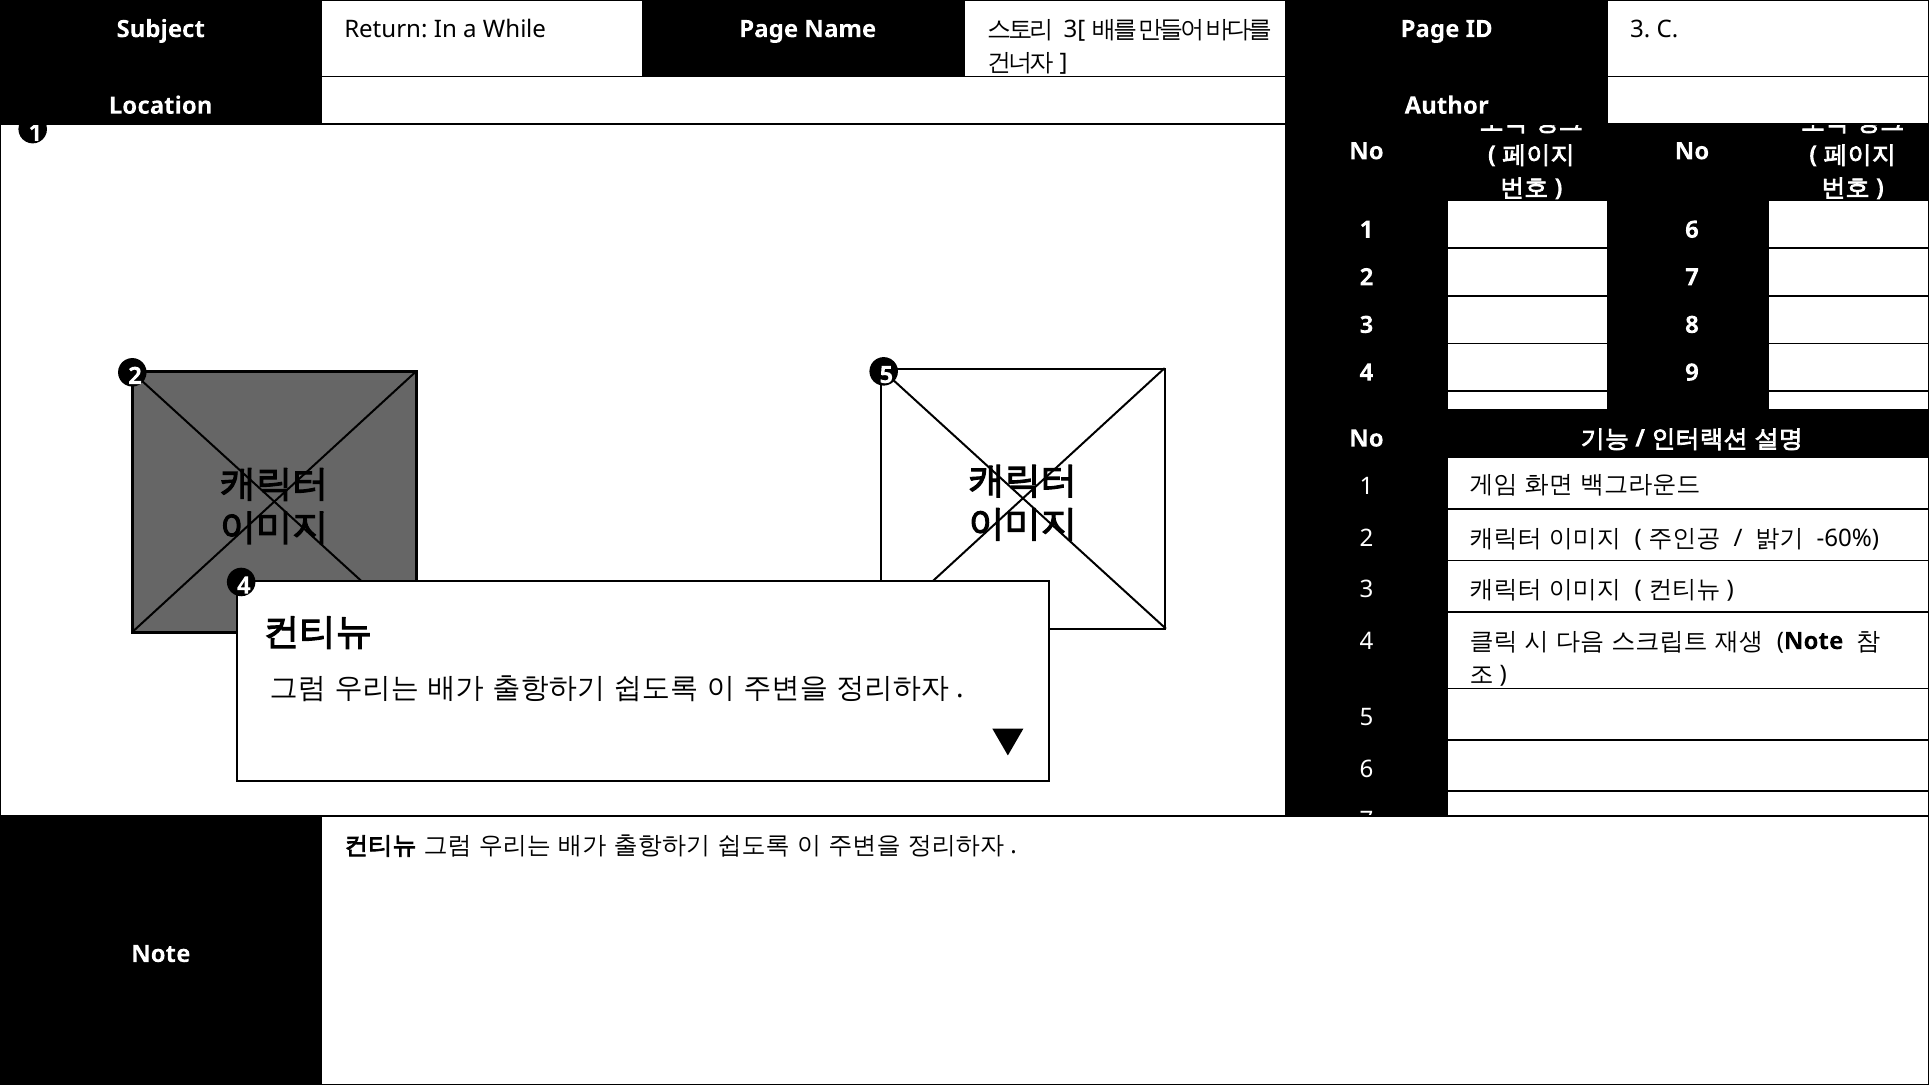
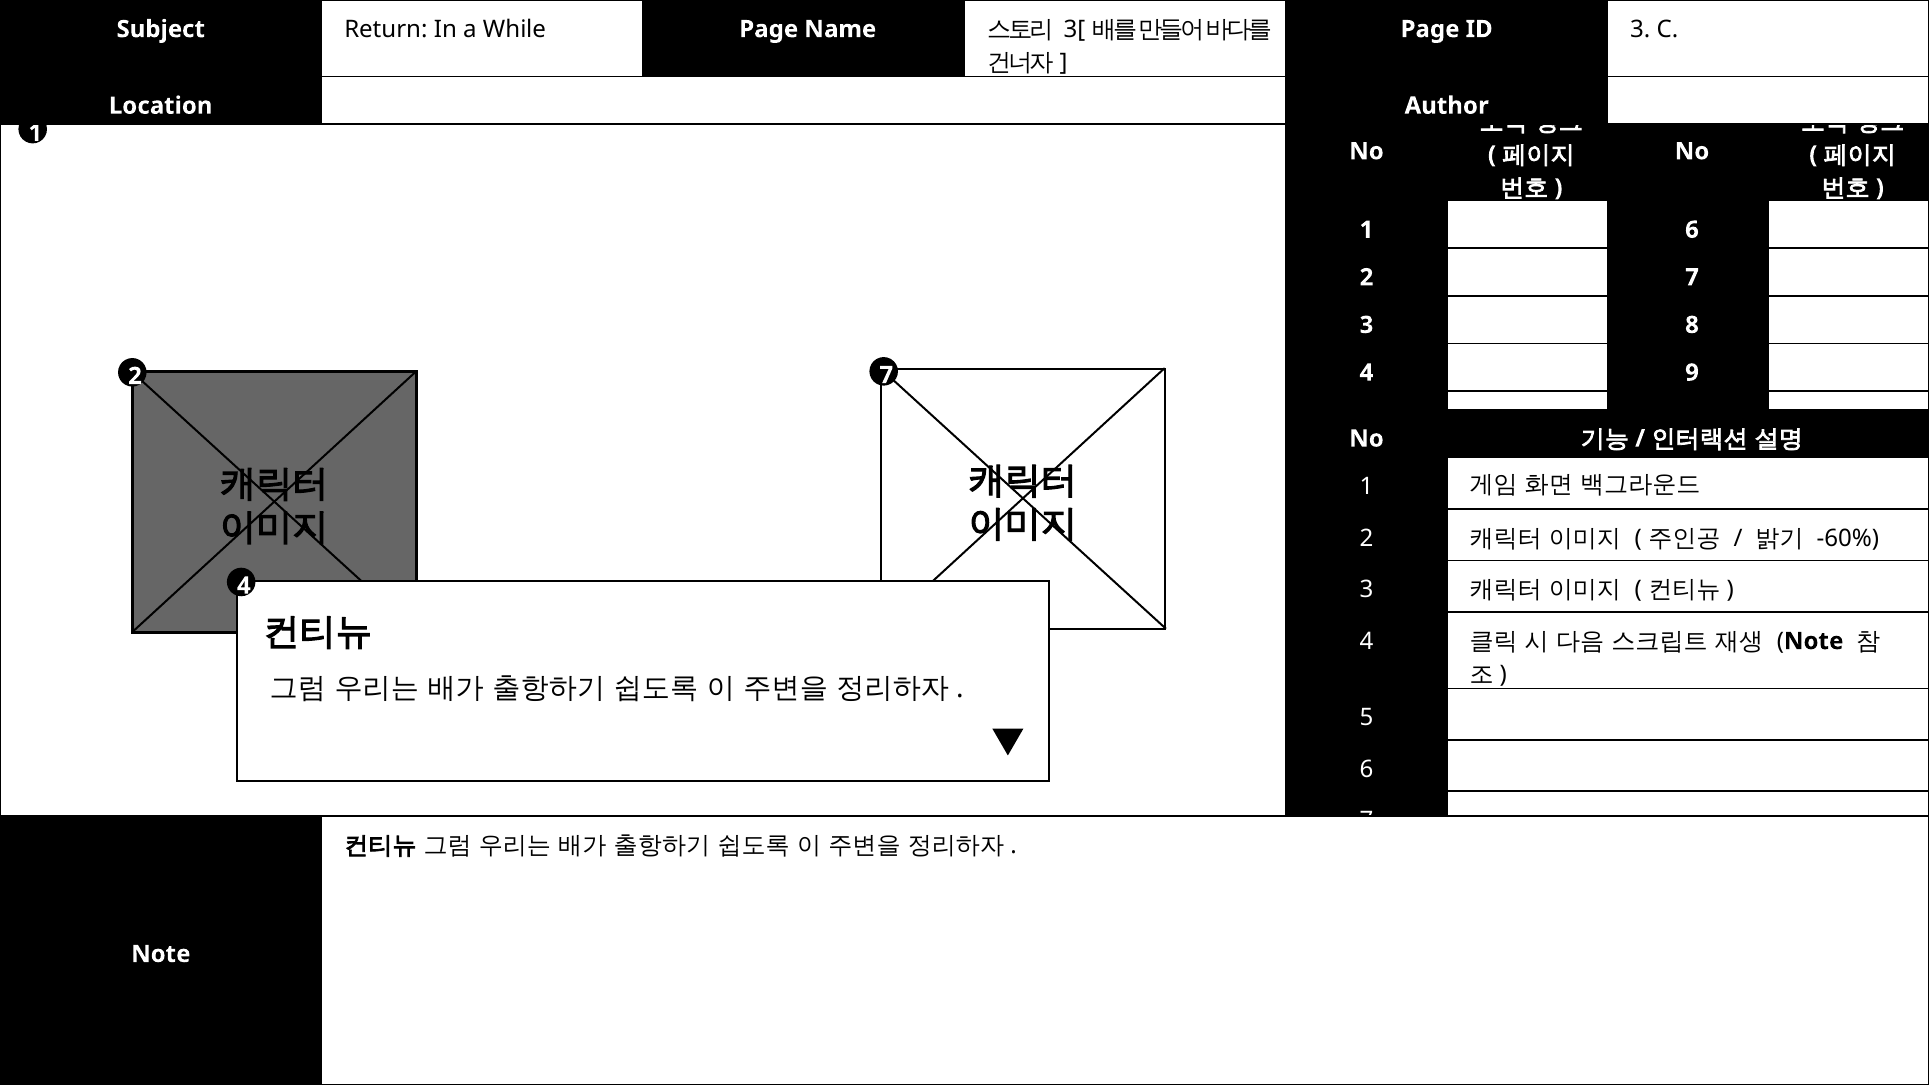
5 at (886, 375): 5 -> 7
